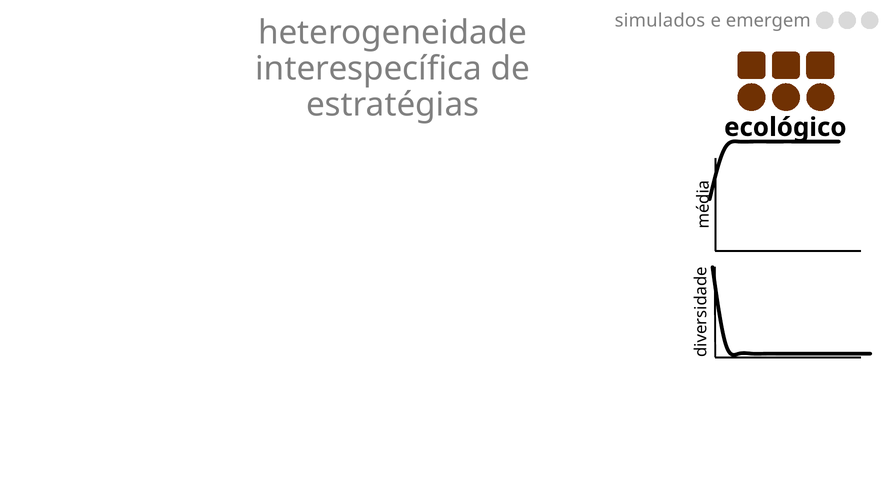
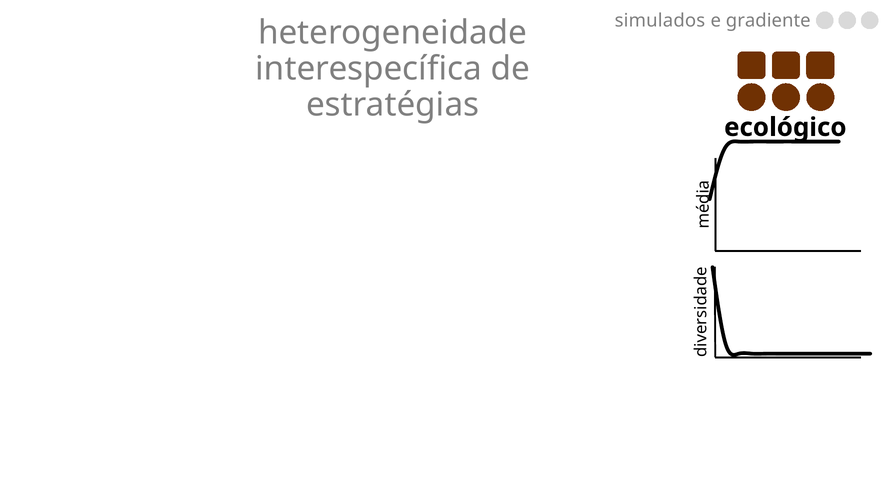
emergem: emergem -> gradiente
